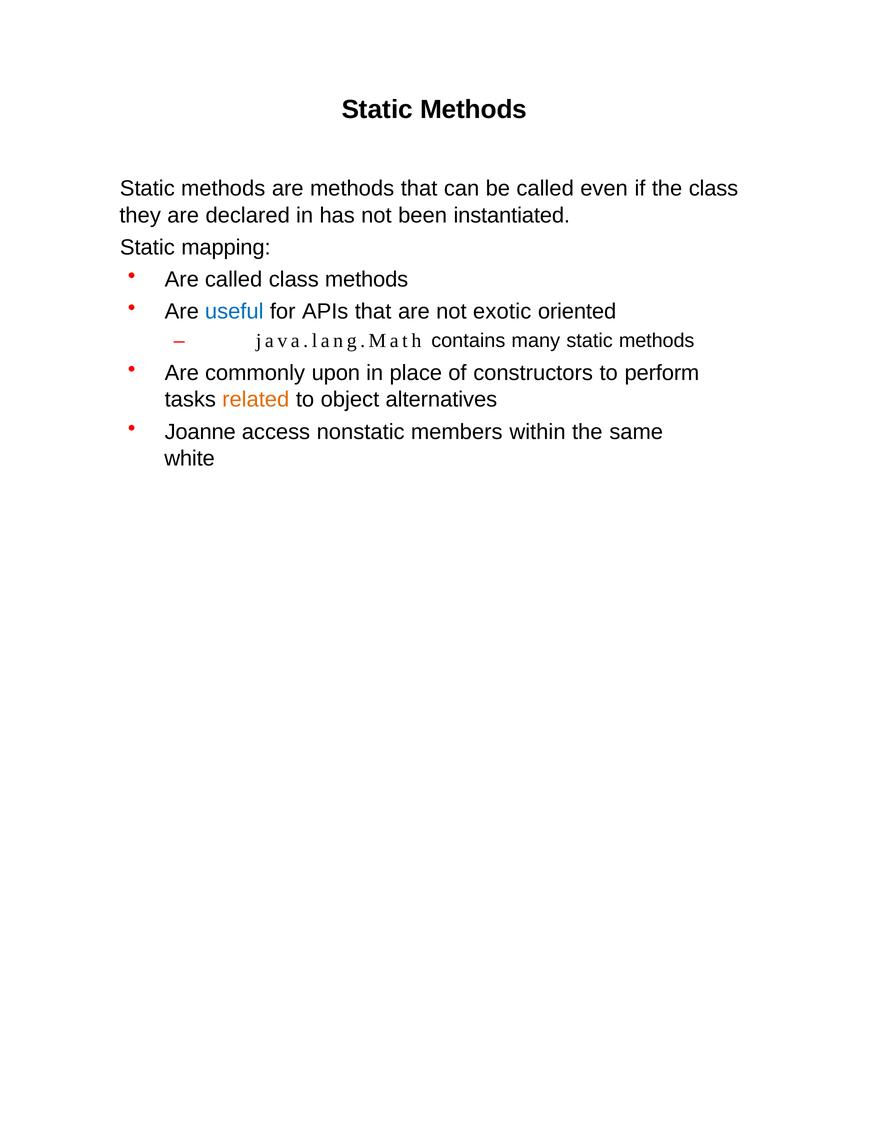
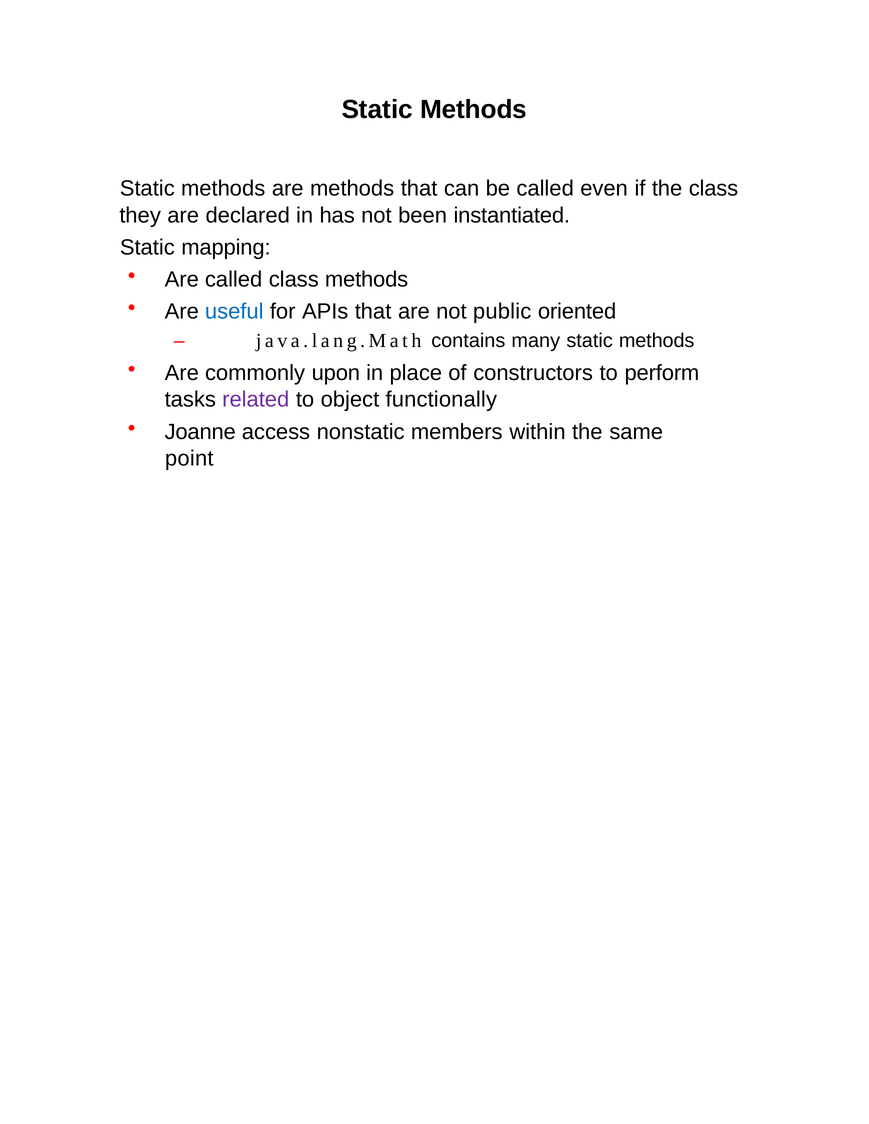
exotic: exotic -> public
related colour: orange -> purple
alternatives: alternatives -> functionally
white: white -> point
